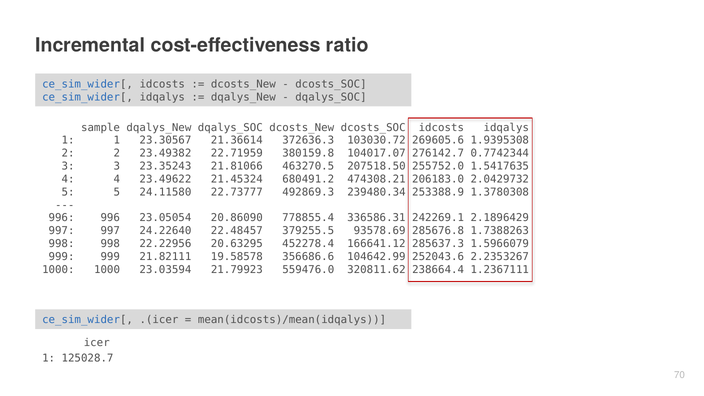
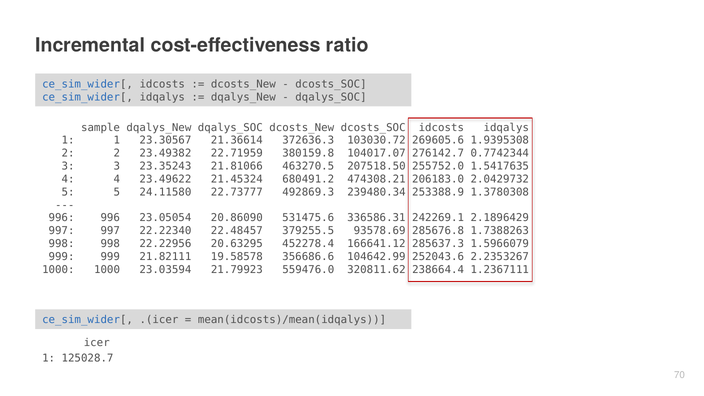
778855.4: 778855.4 -> 531475.6
24.22640: 24.22640 -> 22.22340
